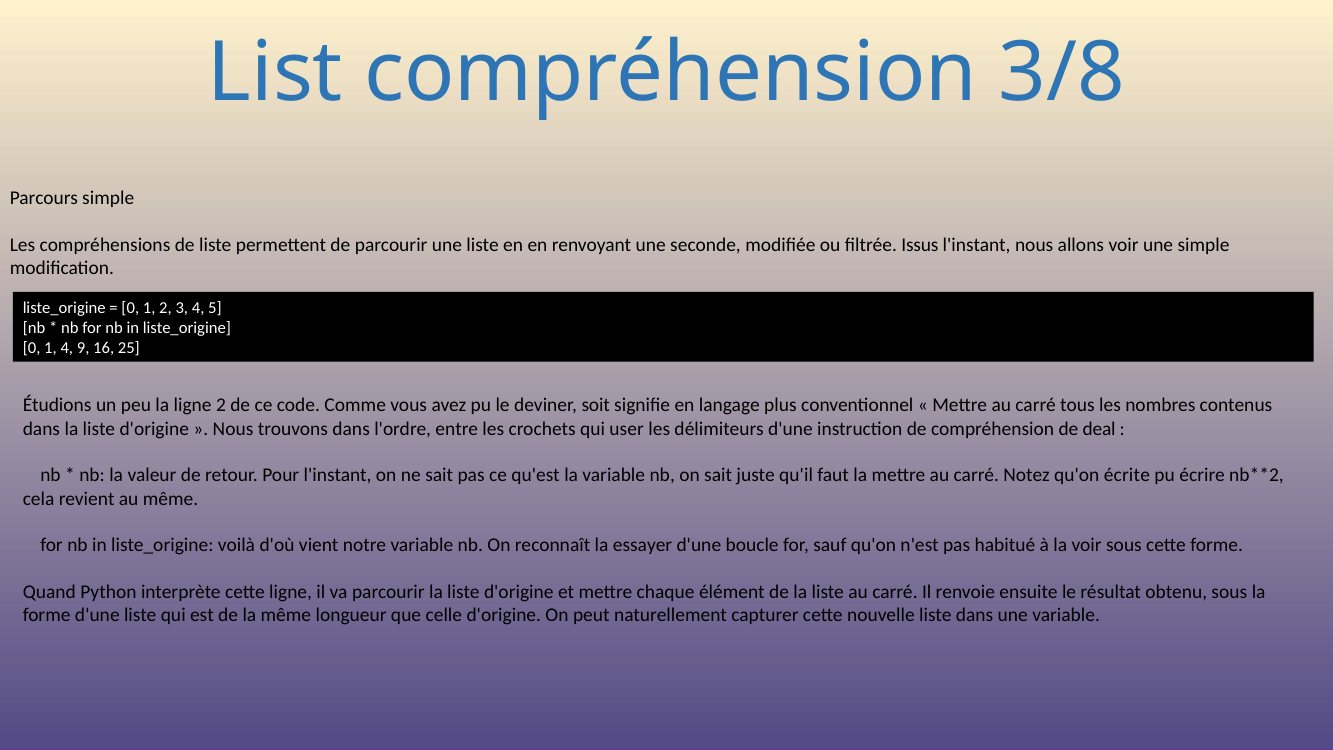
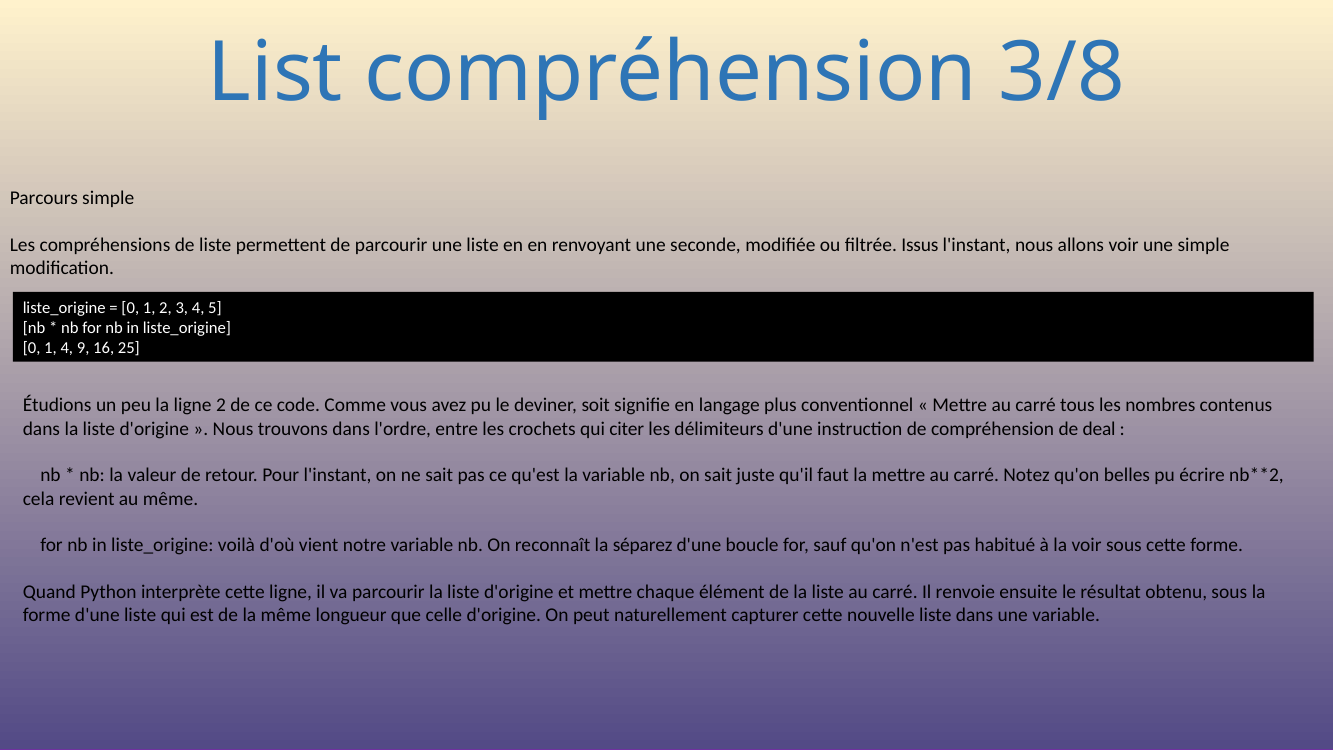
user: user -> citer
écrite: écrite -> belles
essayer: essayer -> séparez
